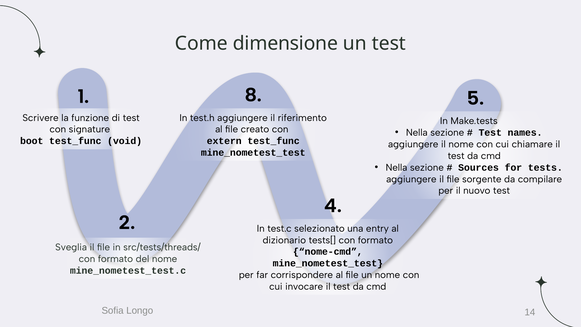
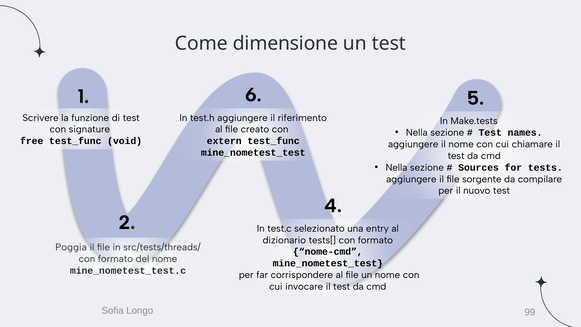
8: 8 -> 6
boot: boot -> free
Sveglia: Sveglia -> Poggia
14: 14 -> 99
